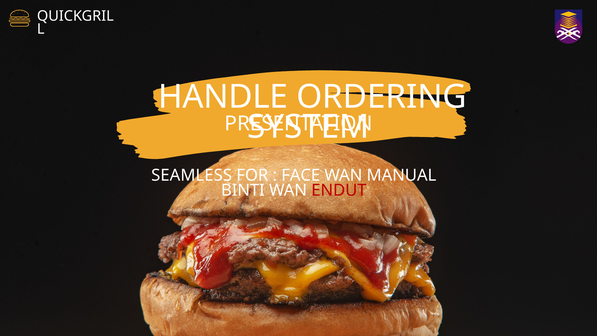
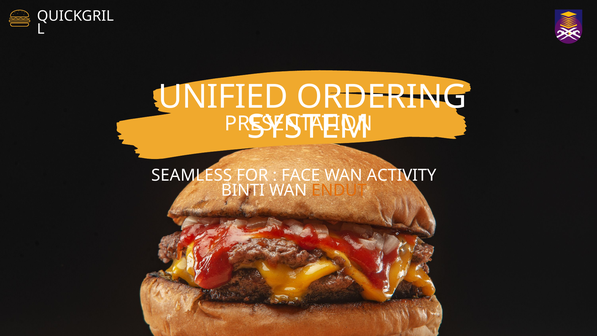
HANDLE: HANDLE -> UNIFIED
MANUAL: MANUAL -> ACTIVITY
ENDUT colour: red -> orange
